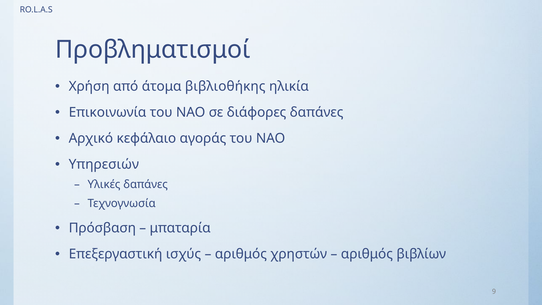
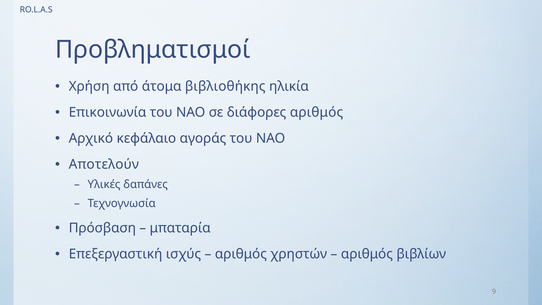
διάφορες δαπάνες: δαπάνες -> αριθμός
Υπηρεσιών: Υπηρεσιών -> Αποτελούν
